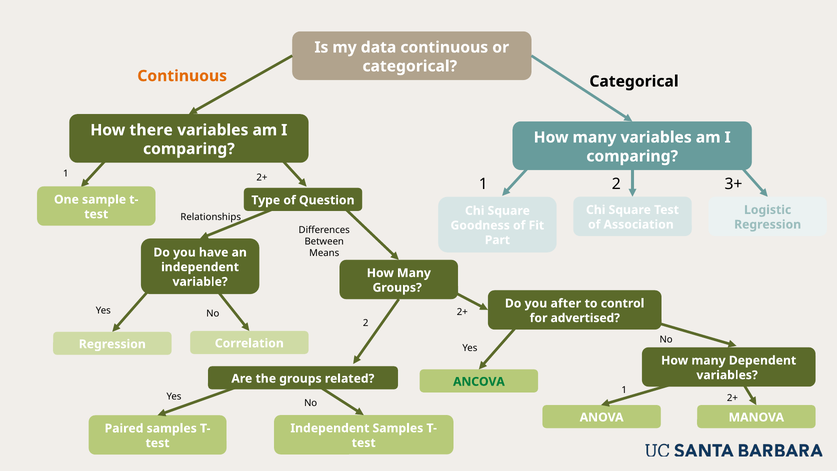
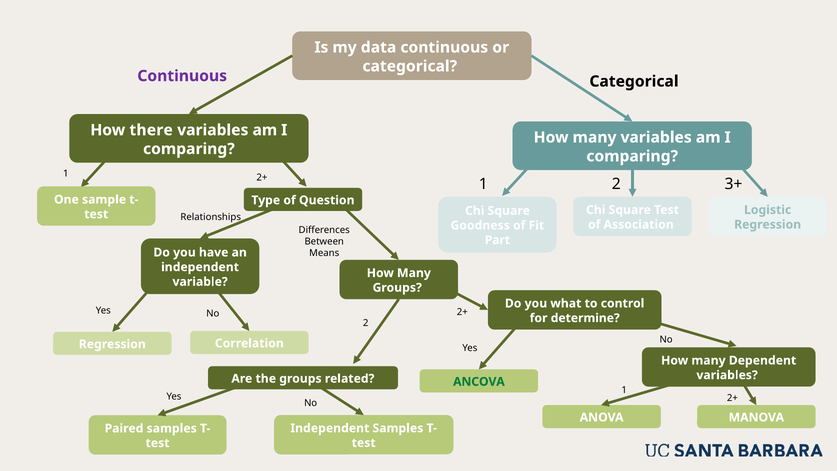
Continuous at (182, 76) colour: orange -> purple
after: after -> what
advertised: advertised -> determine
